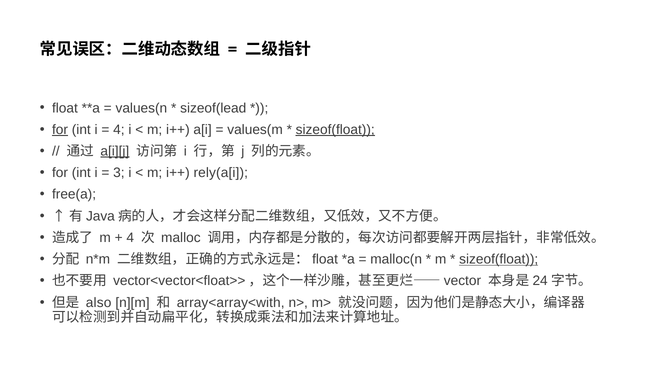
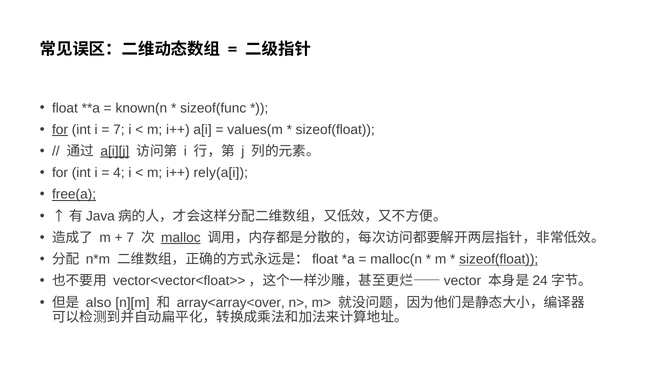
values(n: values(n -> known(n
sizeof(lead: sizeof(lead -> sizeof(func
4 at (119, 130): 4 -> 7
sizeof(float at (335, 130) underline: present -> none
3: 3 -> 4
free(a underline: none -> present
4 at (130, 238): 4 -> 7
malloc underline: none -> present
array<array<with: array<array<with -> array<array<over
